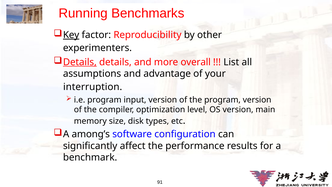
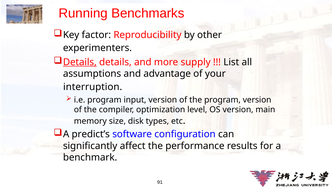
Key underline: present -> none
overall: overall -> supply
among’s: among’s -> predict’s
